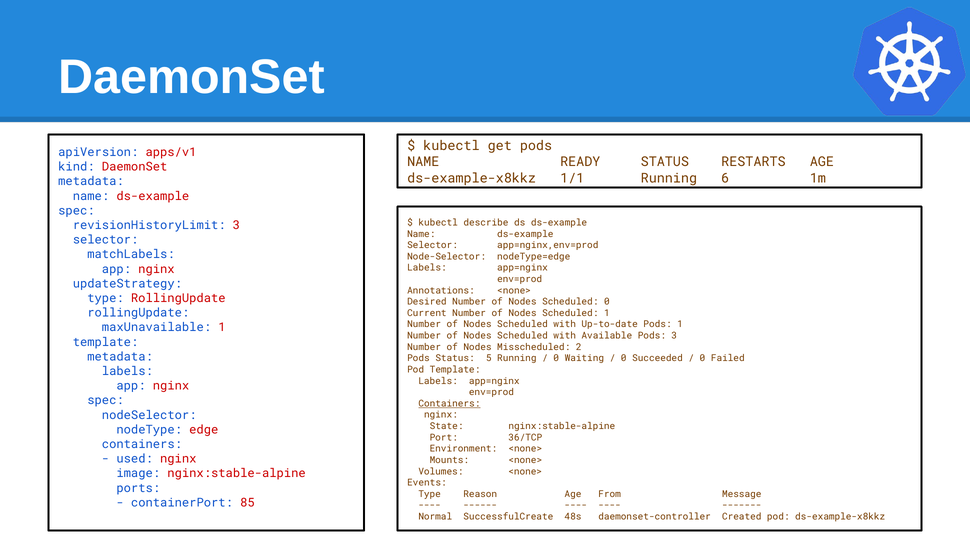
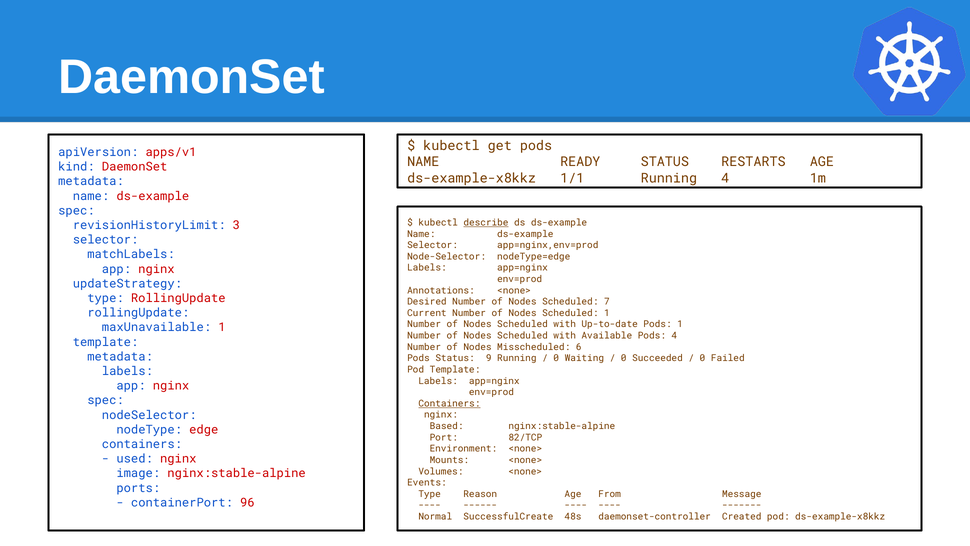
Running 6: 6 -> 4
describe underline: none -> present
Scheduled 0: 0 -> 7
Pods 3: 3 -> 4
2: 2 -> 6
5: 5 -> 9
State: State -> Based
36/TCP: 36/TCP -> 82/TCP
85: 85 -> 96
